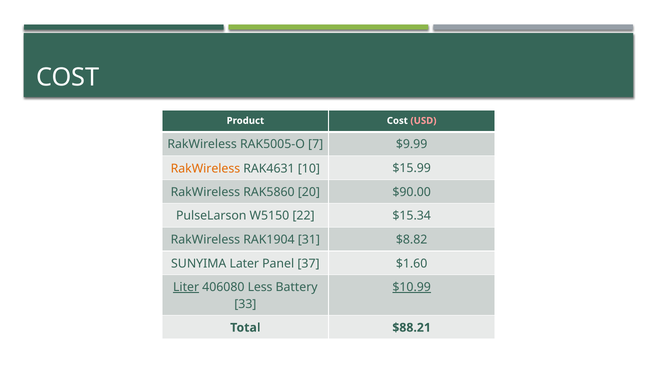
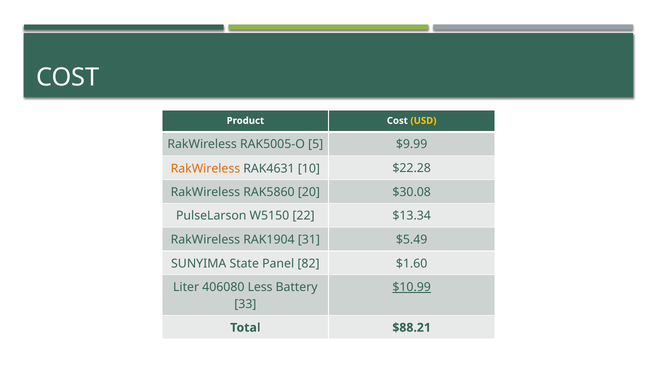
USD colour: pink -> yellow
7: 7 -> 5
$15.99: $15.99 -> $22.28
$90.00: $90.00 -> $30.08
$15.34: $15.34 -> $13.34
$8.82: $8.82 -> $5.49
Later: Later -> State
37: 37 -> 82
Liter underline: present -> none
